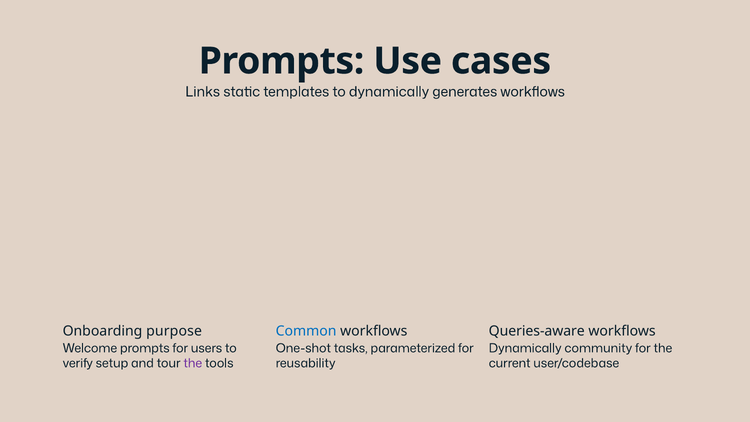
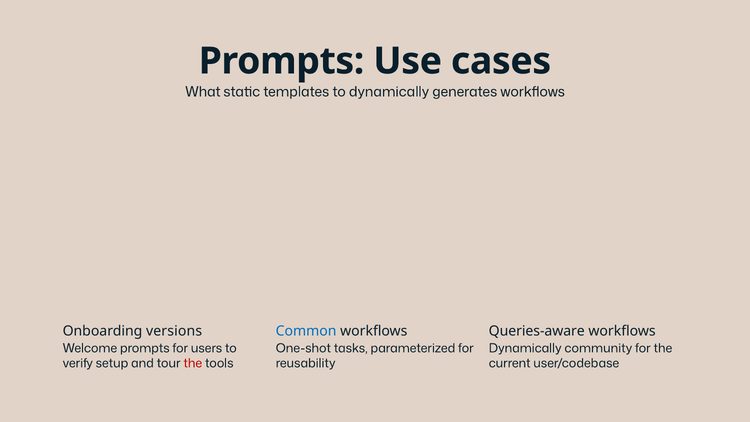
Links: Links -> What
purpose: purpose -> versions
the at (193, 363) colour: purple -> red
